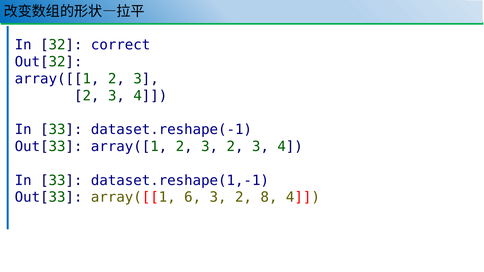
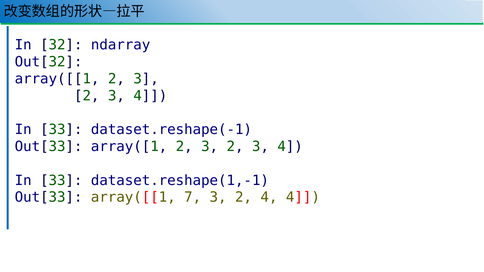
correct: correct -> ndarray
6: 6 -> 7
2 8: 8 -> 4
